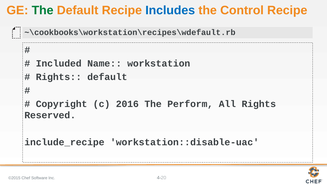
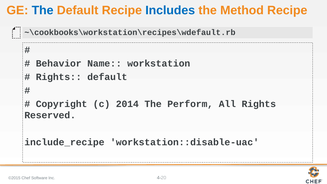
The at (43, 10) colour: green -> blue
Control: Control -> Method
Included: Included -> Behavior
2016: 2016 -> 2014
